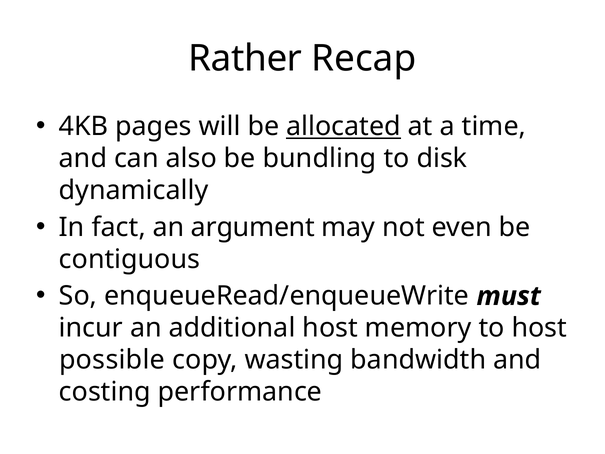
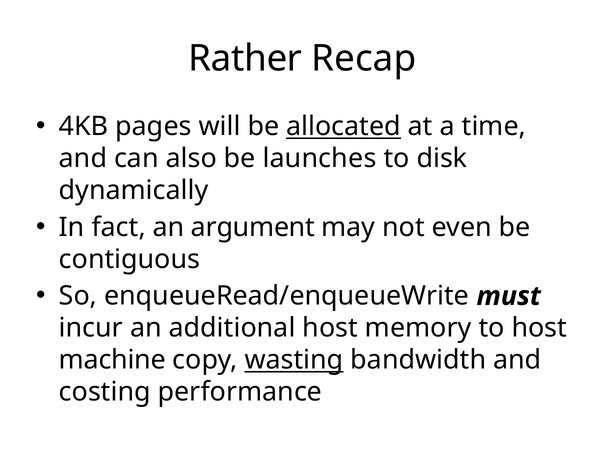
bundling: bundling -> launches
possible: possible -> machine
wasting underline: none -> present
